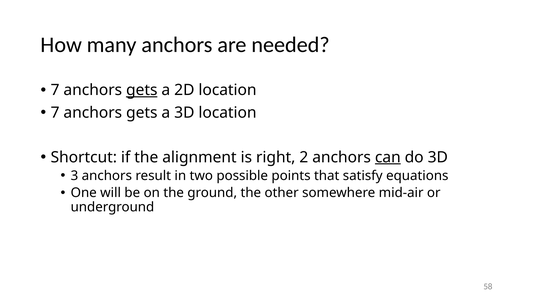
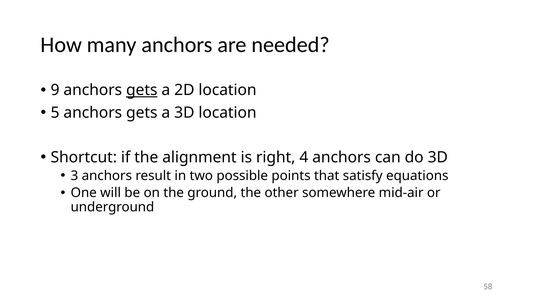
7 at (55, 90): 7 -> 9
7 at (55, 112): 7 -> 5
2: 2 -> 4
can underline: present -> none
